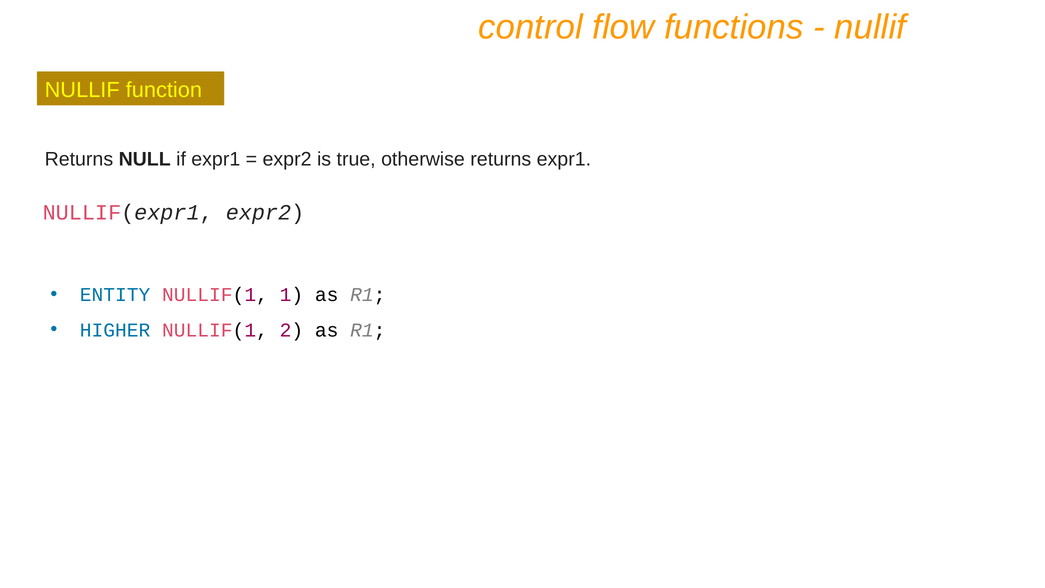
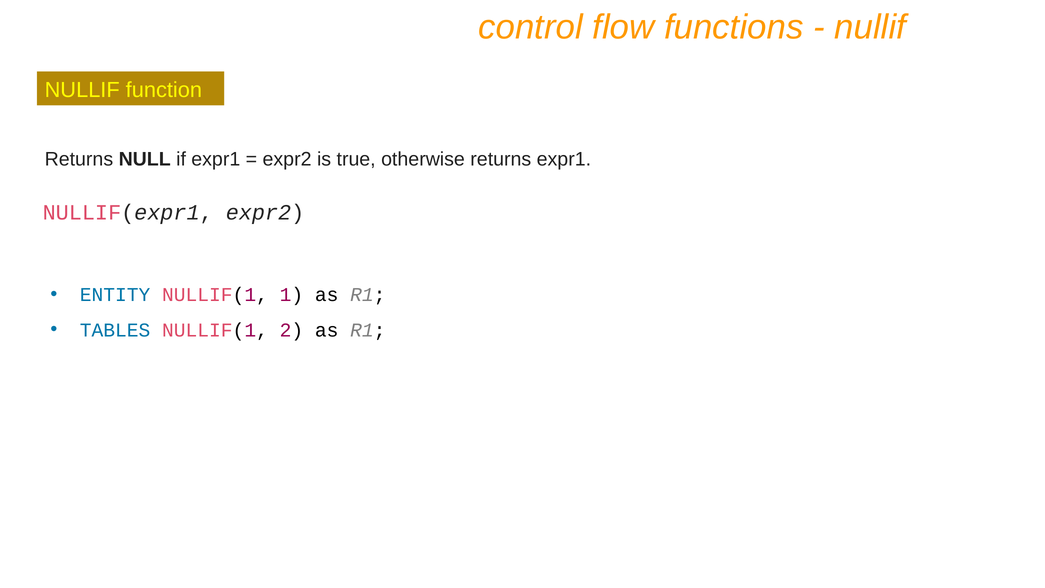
HIGHER: HIGHER -> TABLES
